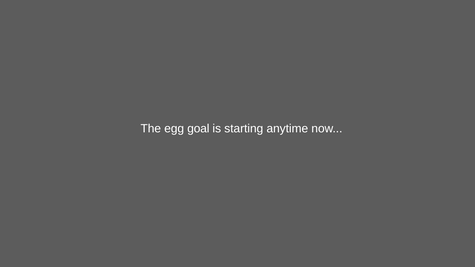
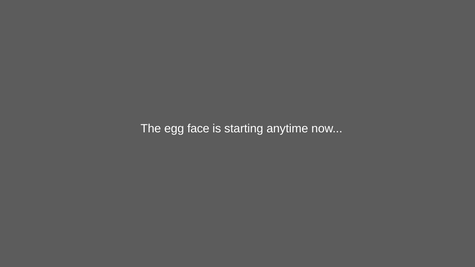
goal: goal -> face
